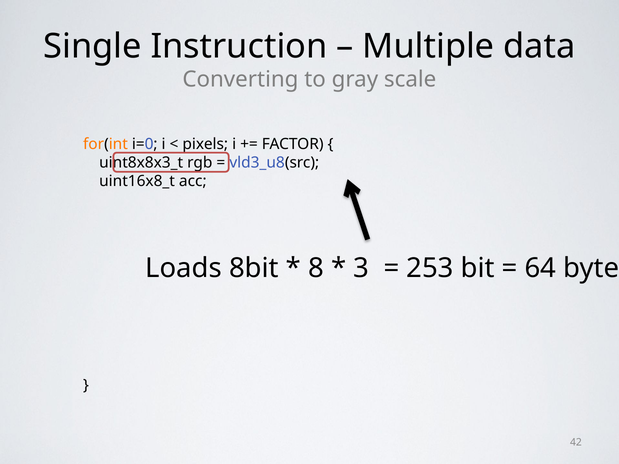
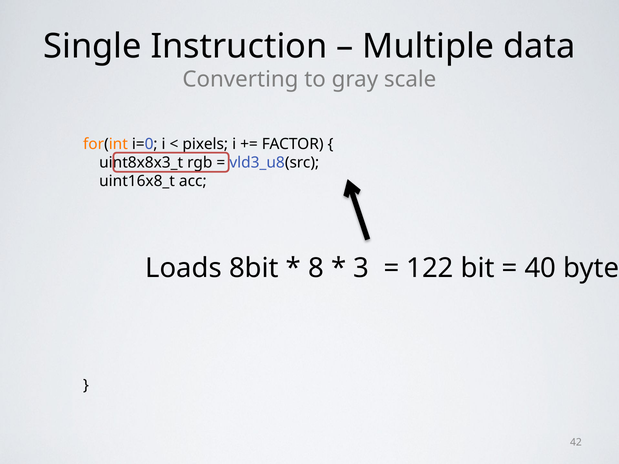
253: 253 -> 122
64: 64 -> 40
